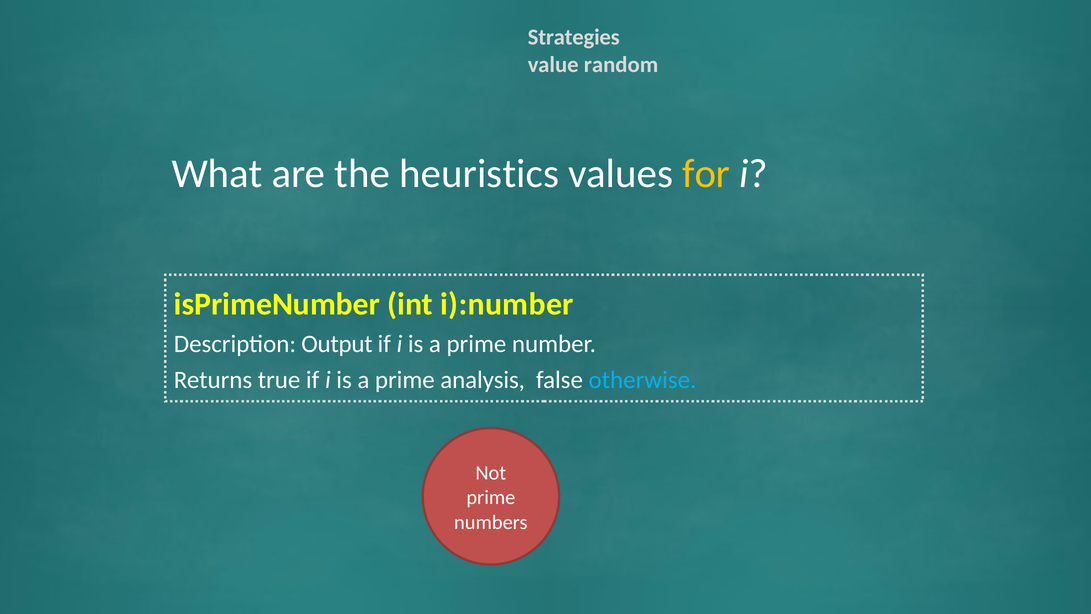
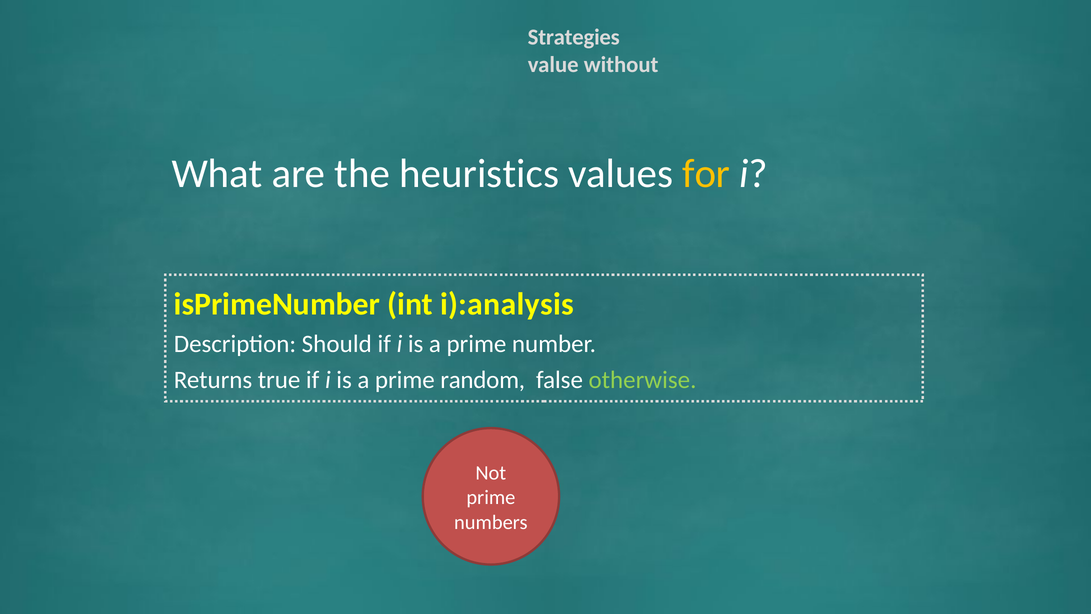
random: random -> without
i):number: i):number -> i):analysis
Output: Output -> Should
analysis: analysis -> random
otherwise colour: light blue -> light green
